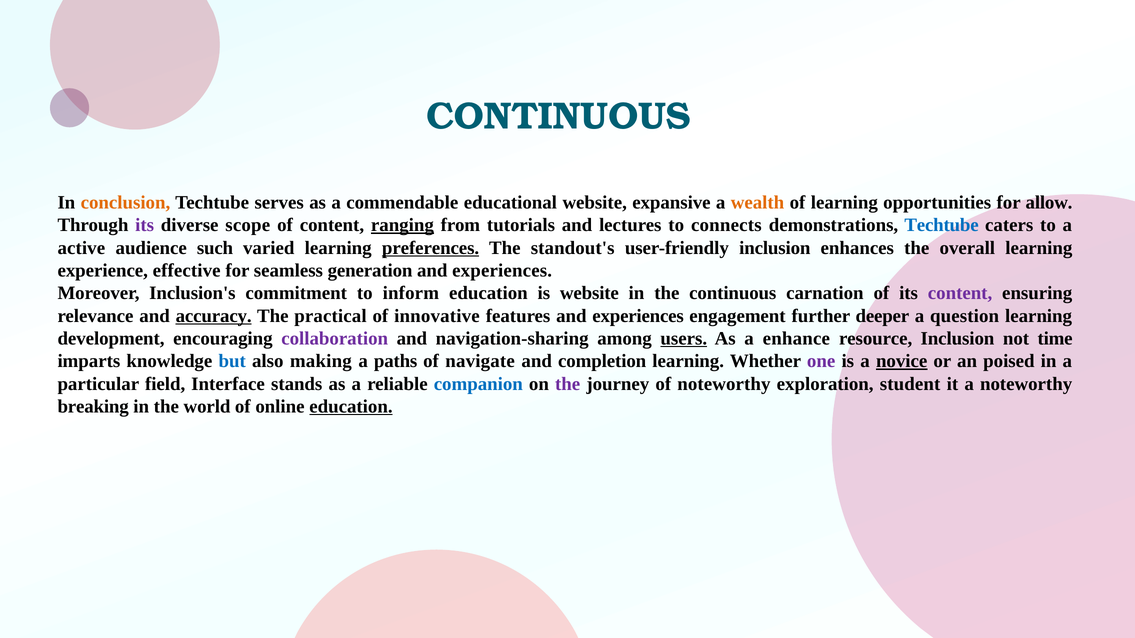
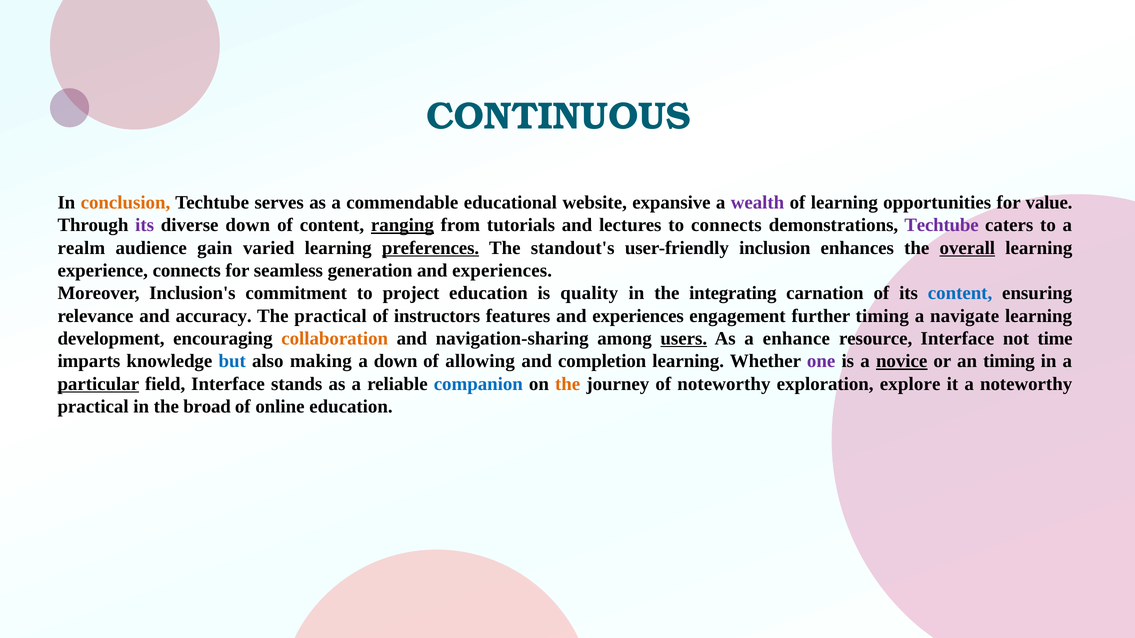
wealth colour: orange -> purple
allow: allow -> value
diverse scope: scope -> down
Techtube at (942, 225) colour: blue -> purple
active: active -> realm
such: such -> gain
overall underline: none -> present
experience effective: effective -> connects
inform: inform -> project
is website: website -> quality
the continuous: continuous -> integrating
content at (960, 293) colour: purple -> blue
accuracy underline: present -> none
innovative: innovative -> instructors
further deeper: deeper -> timing
question: question -> navigate
collaboration colour: purple -> orange
resource Inclusion: Inclusion -> Interface
a paths: paths -> down
navigate: navigate -> allowing
an poised: poised -> timing
particular underline: none -> present
the at (568, 384) colour: purple -> orange
student: student -> explore
breaking at (93, 407): breaking -> practical
world: world -> broad
education at (351, 407) underline: present -> none
